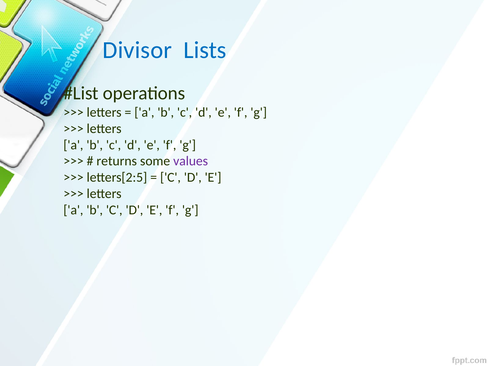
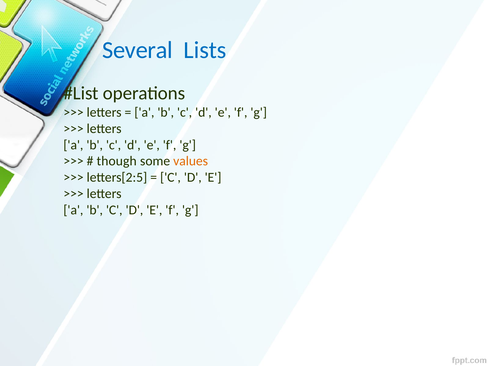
Divisor: Divisor -> Several
returns: returns -> though
values colour: purple -> orange
